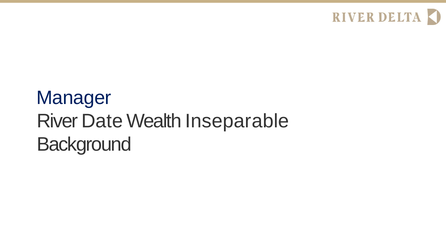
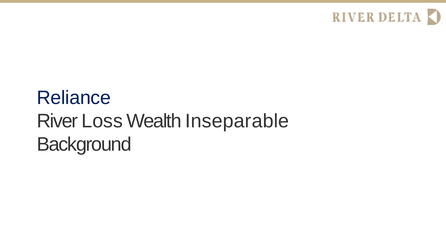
Manager: Manager -> Reliance
Date: Date -> Loss
